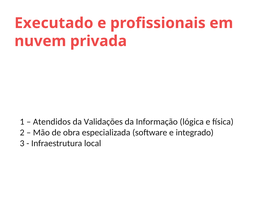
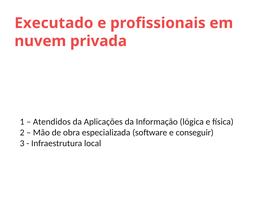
Validações: Validações -> Aplicações
integrado: integrado -> conseguir
